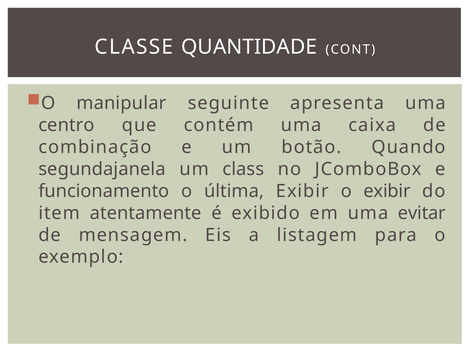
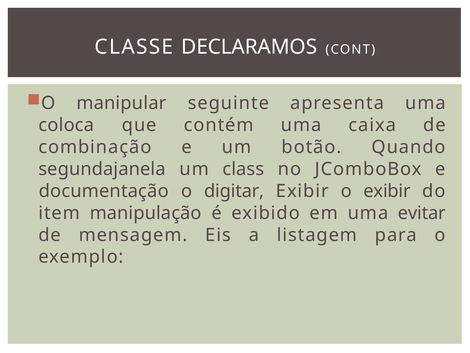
QUANTIDADE: QUANTIDADE -> DECLARAMOS
centro: centro -> coloca
funcionamento: funcionamento -> documentação
última: última -> digitar
atentamente: atentamente -> manipulação
